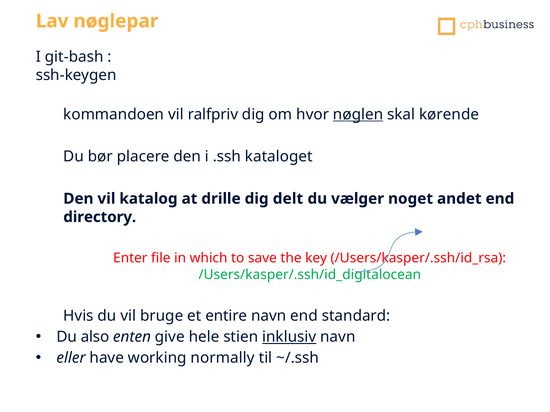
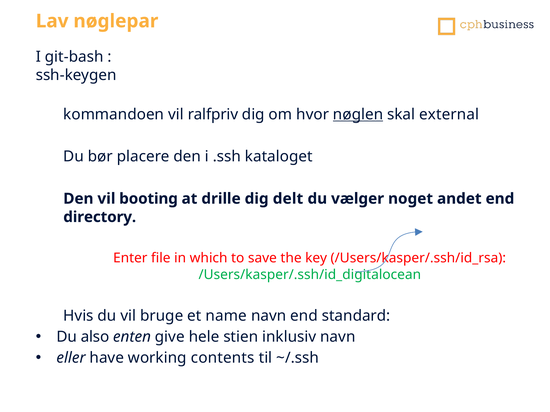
kørende: kørende -> external
katalog: katalog -> booting
entire: entire -> name
inklusiv underline: present -> none
normally: normally -> contents
